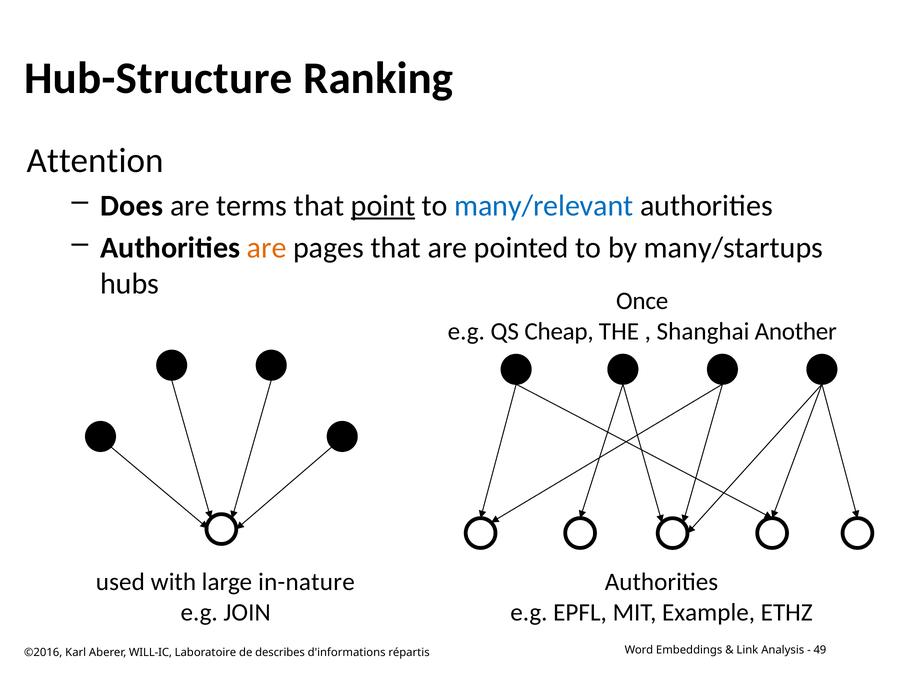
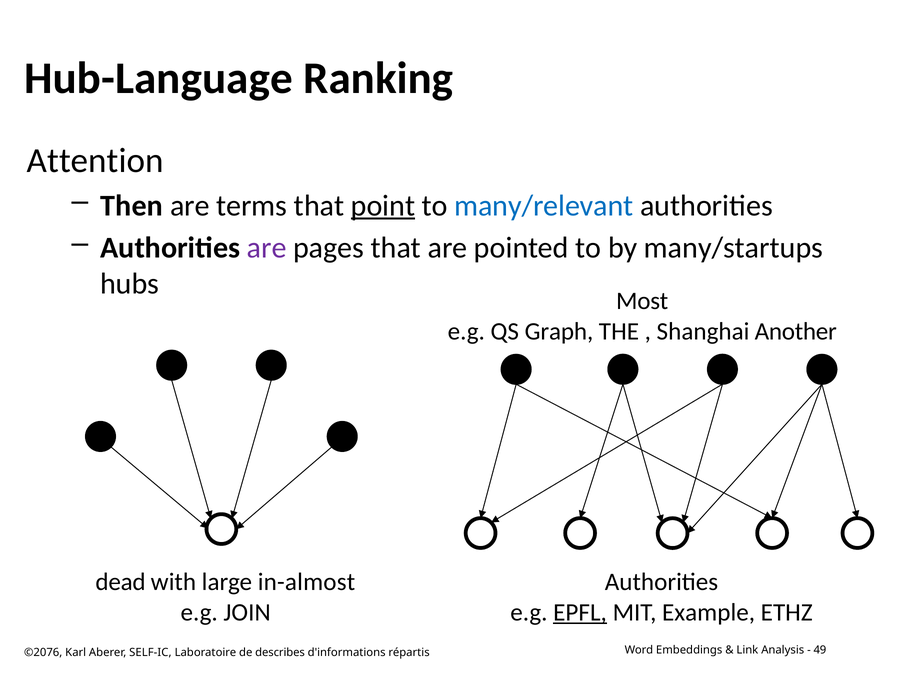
Hub-Structure: Hub-Structure -> Hub-Language
Does: Does -> Then
are at (267, 247) colour: orange -> purple
Once: Once -> Most
Cheap: Cheap -> Graph
used: used -> dead
in-nature: in-nature -> in-almost
EPFL underline: none -> present
©2016: ©2016 -> ©2076
WILL-IC: WILL-IC -> SELF-IC
